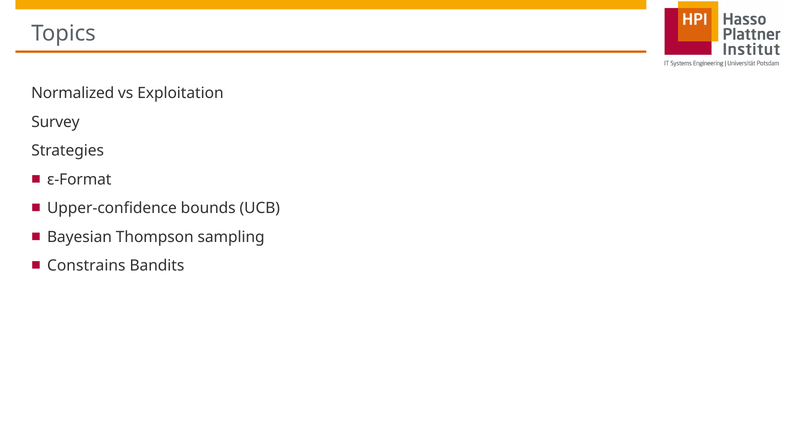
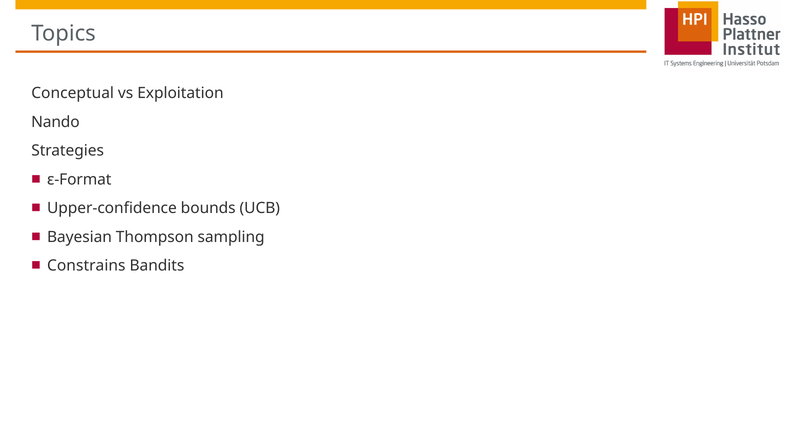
Normalized: Normalized -> Conceptual
Survey: Survey -> Nando
